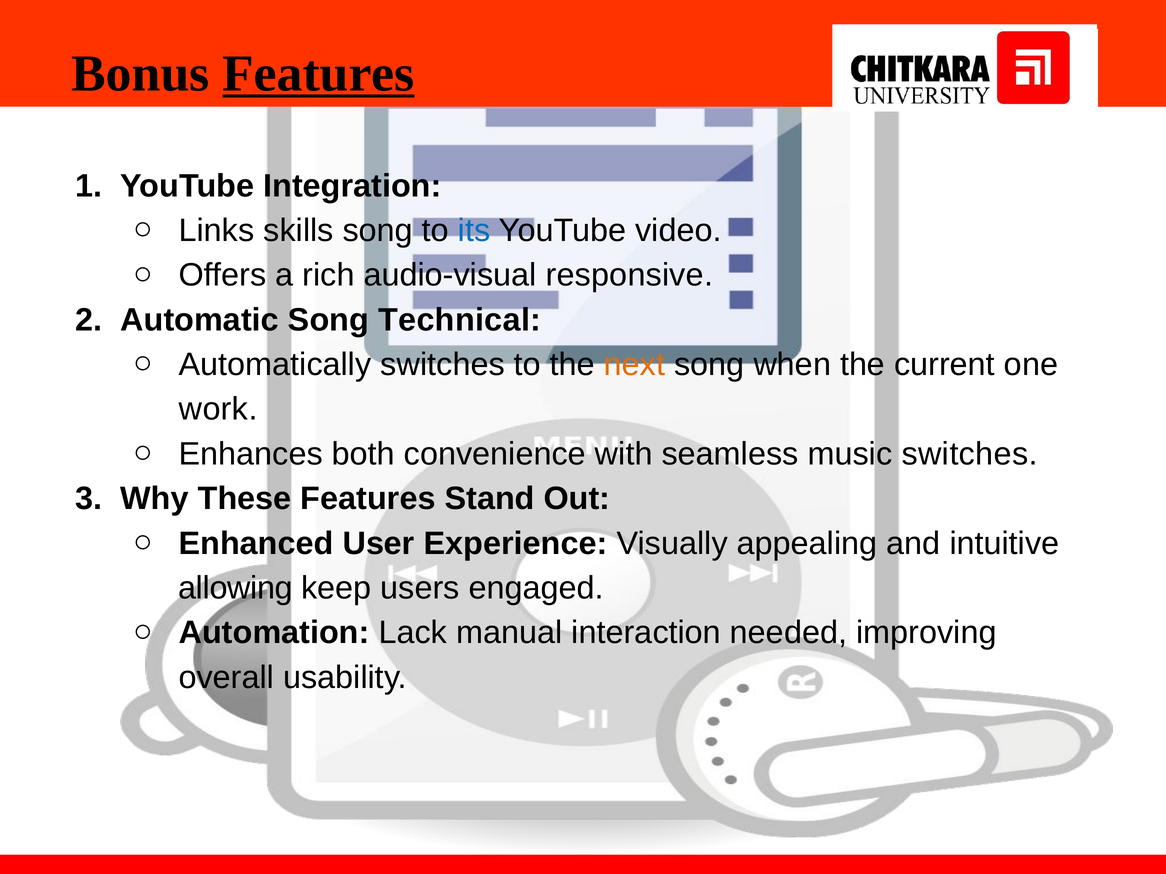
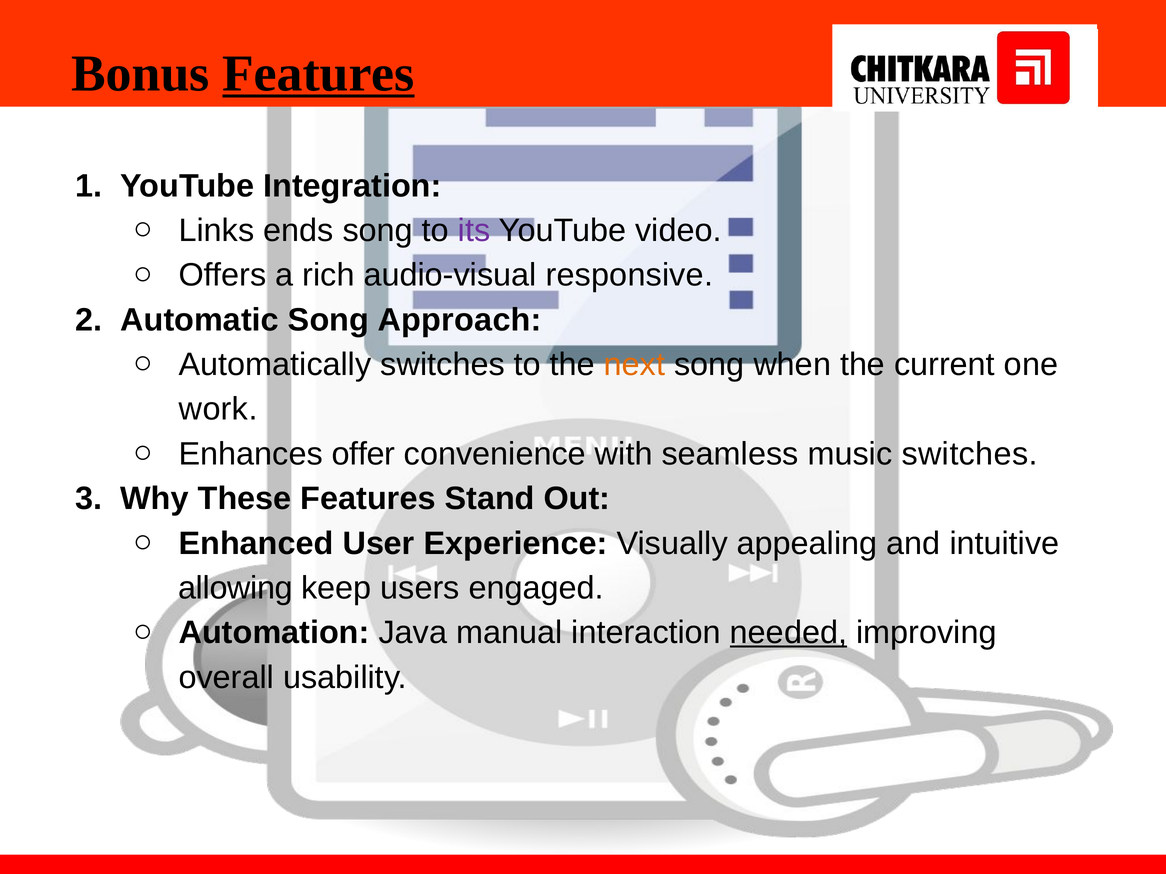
skills: skills -> ends
its colour: blue -> purple
Technical: Technical -> Approach
both: both -> offer
Lack: Lack -> Java
needed underline: none -> present
